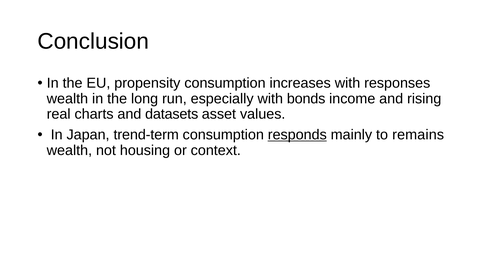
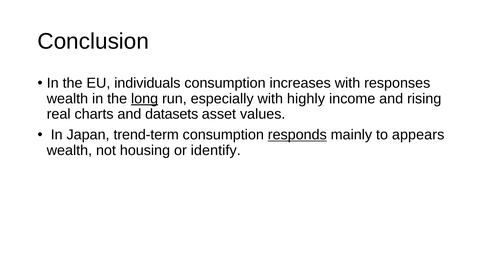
propensity: propensity -> individuals
long underline: none -> present
bonds: bonds -> highly
remains: remains -> appears
context: context -> identify
